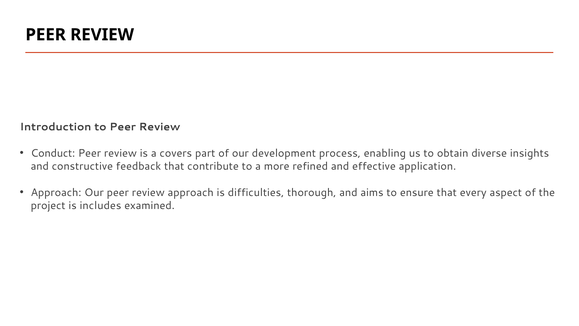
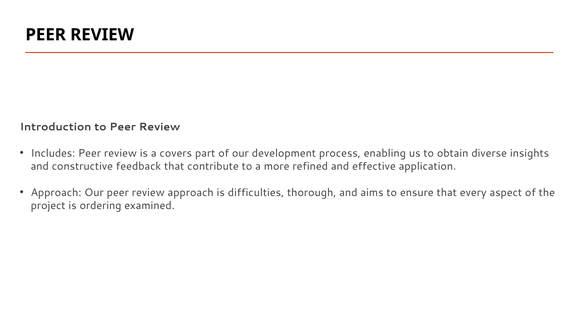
Conduct: Conduct -> Includes
includes: includes -> ordering
